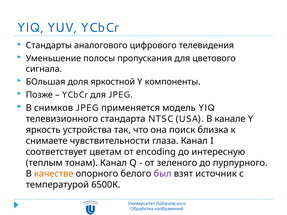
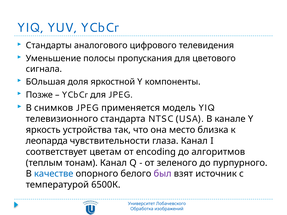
поиск: поиск -> место
снимаете: снимаете -> леопарда
интересную: интересную -> алгоритмов
качестве colour: orange -> blue
